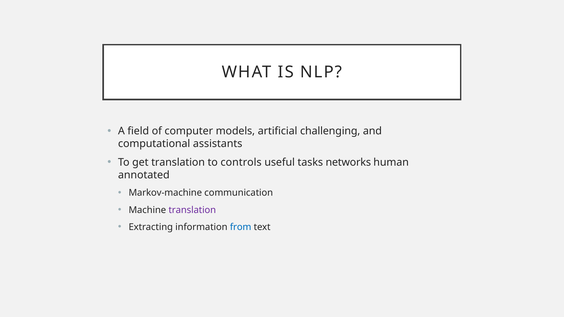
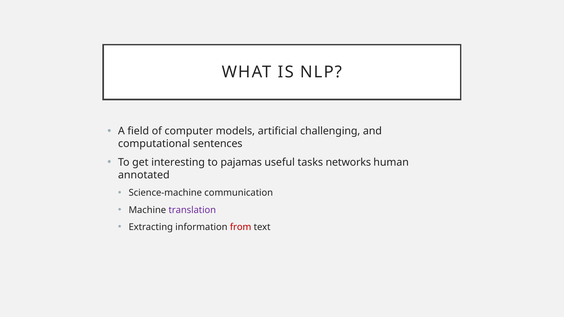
assistants: assistants -> sentences
get translation: translation -> interesting
controls: controls -> pajamas
Markov-machine: Markov-machine -> Science-machine
from colour: blue -> red
